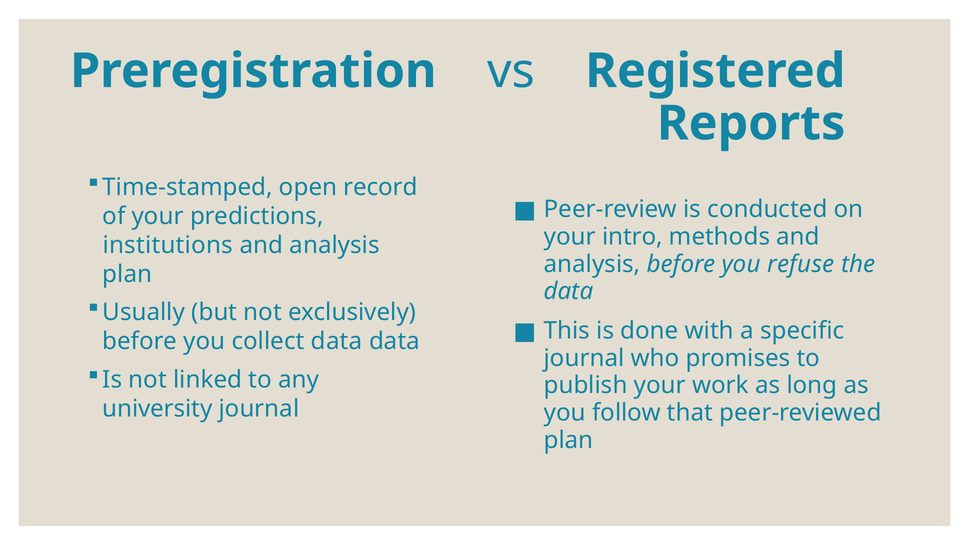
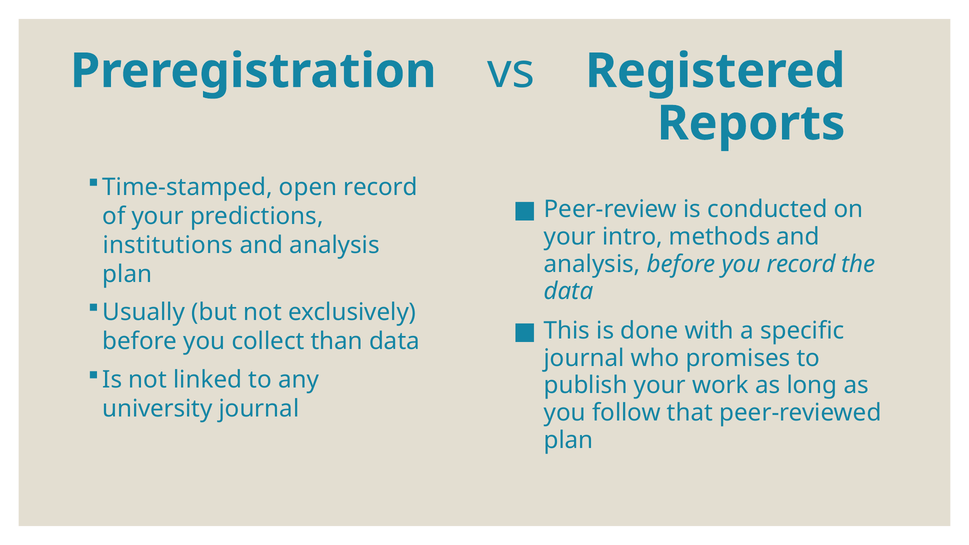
you refuse: refuse -> record
collect data: data -> than
